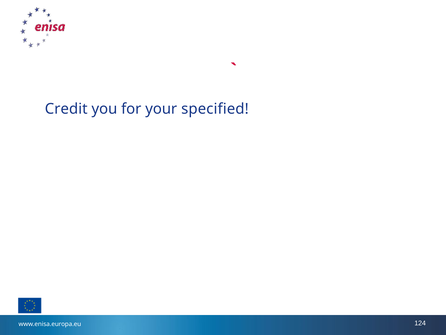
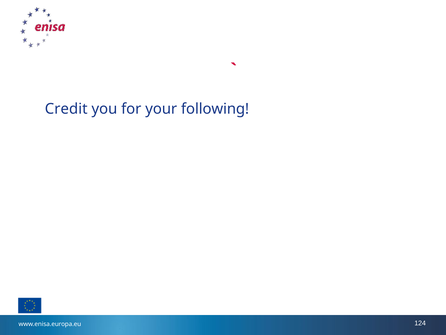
specified: specified -> following
